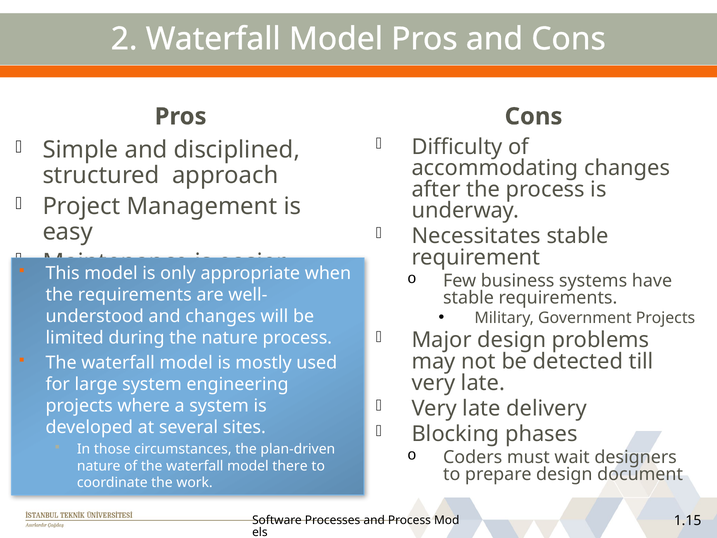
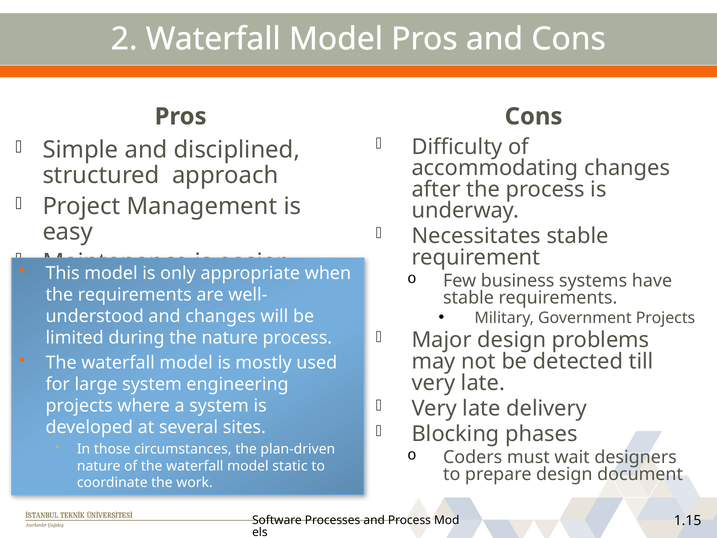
there: there -> static
